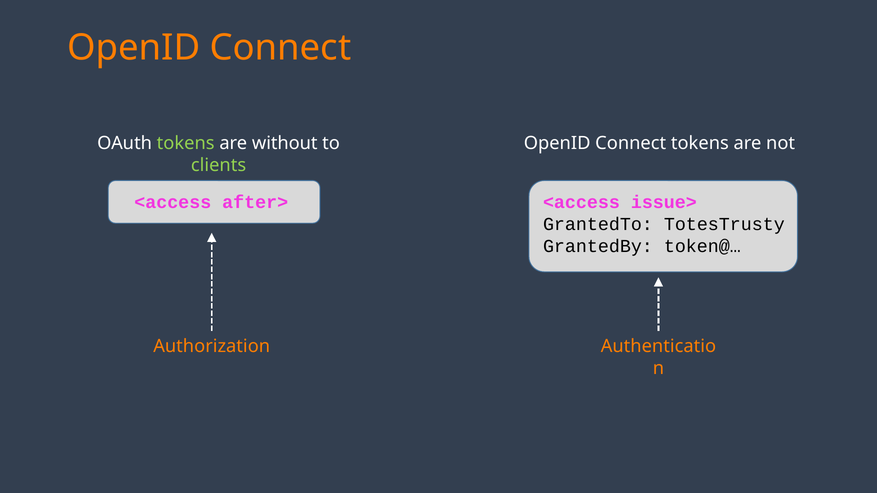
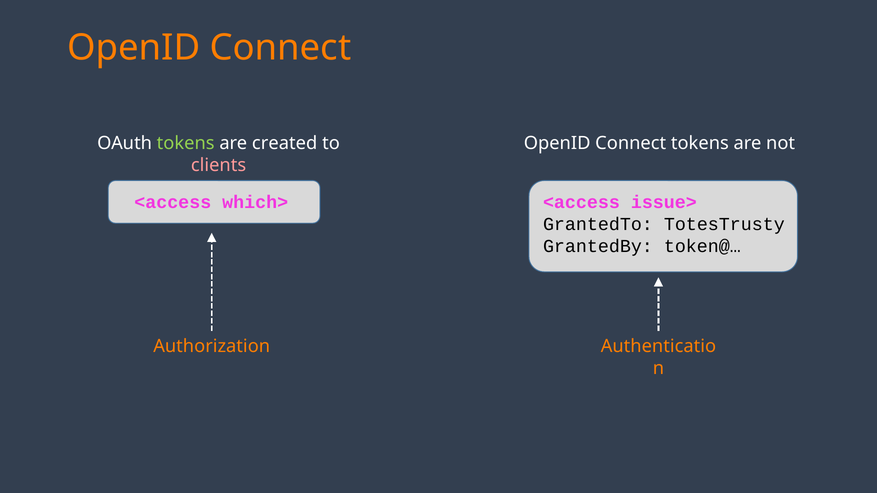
without: without -> created
clients colour: light green -> pink
after>: after> -> which>
